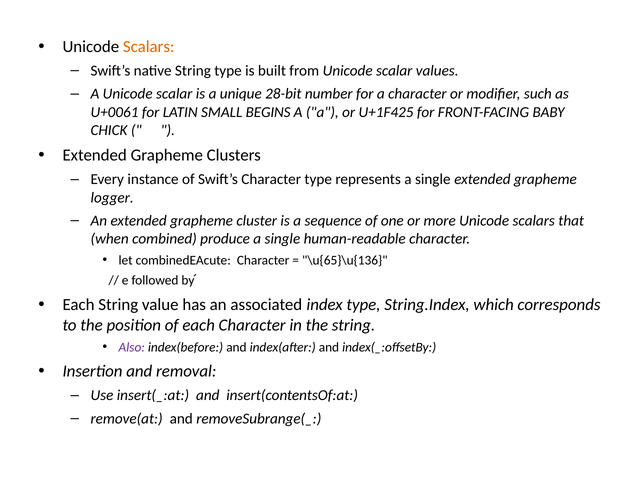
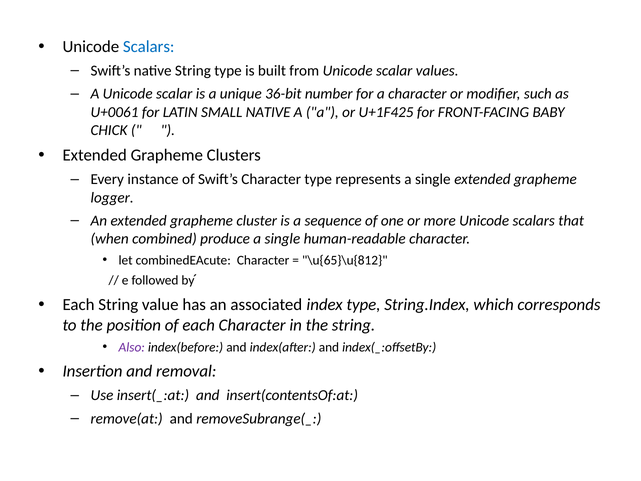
Scalars at (149, 47) colour: orange -> blue
28-bit: 28-bit -> 36-bit
SMALL BEGINS: BEGINS -> NATIVE
\u{65}\u{136: \u{65}\u{136 -> \u{65}\u{812
